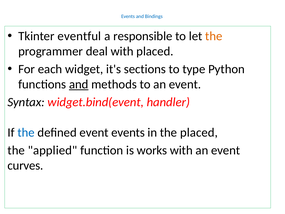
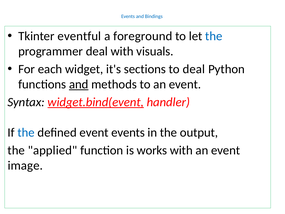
responsible: responsible -> foreground
the at (214, 36) colour: orange -> blue
with placed: placed -> visuals
to type: type -> deal
widget.bind(event underline: none -> present
the placed: placed -> output
curves: curves -> image
